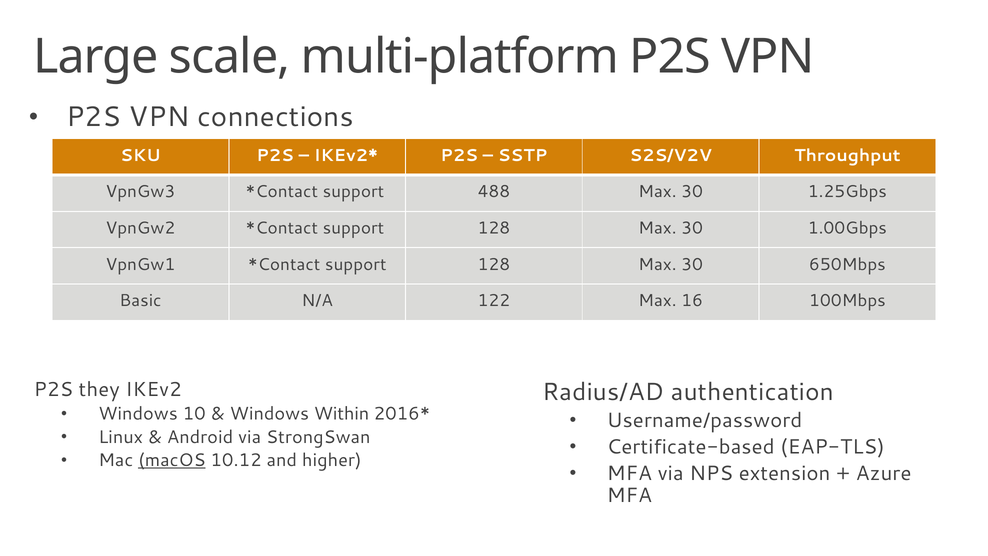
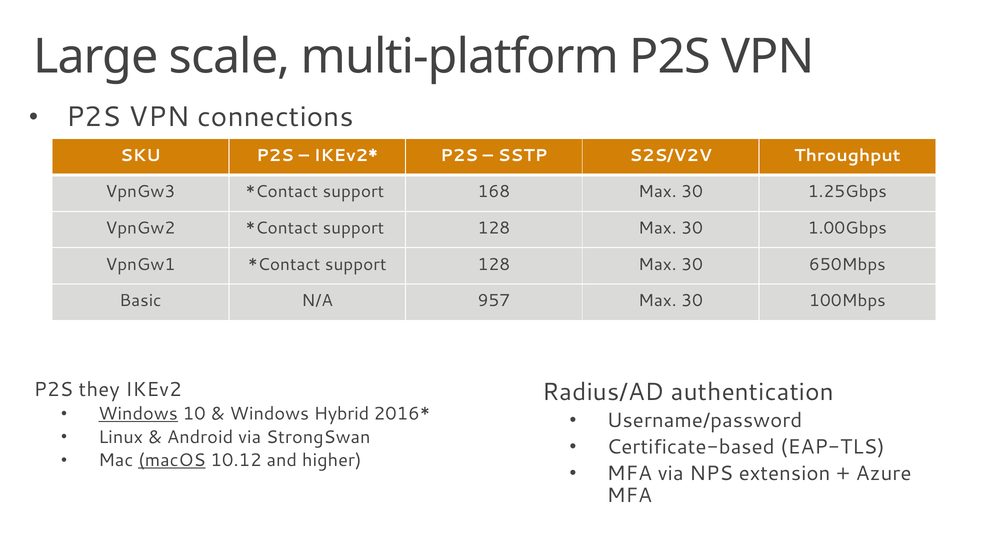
488: 488 -> 168
122: 122 -> 957
16 at (692, 301): 16 -> 30
Windows at (138, 414) underline: none -> present
Within: Within -> Hybrid
